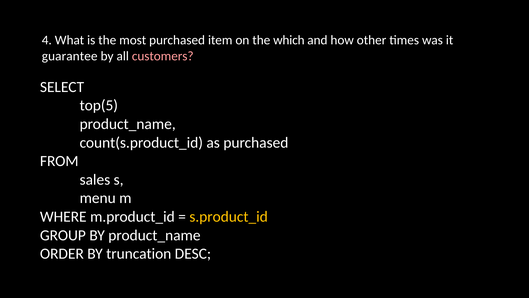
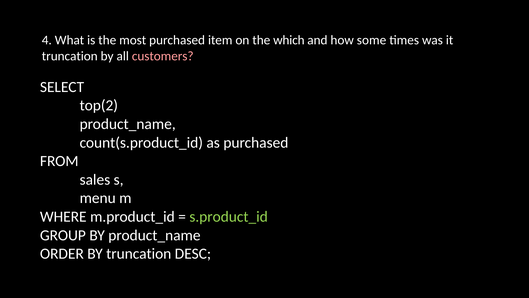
other: other -> some
guarantee at (70, 56): guarantee -> truncation
top(5: top(5 -> top(2
s.product_id colour: yellow -> light green
